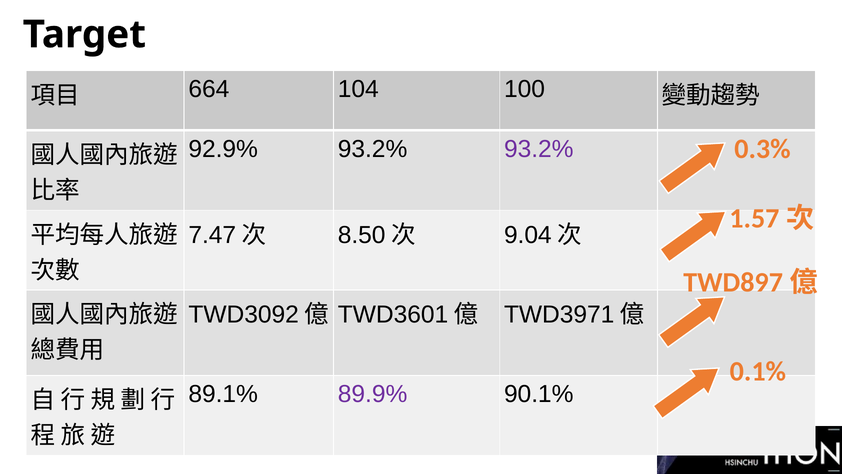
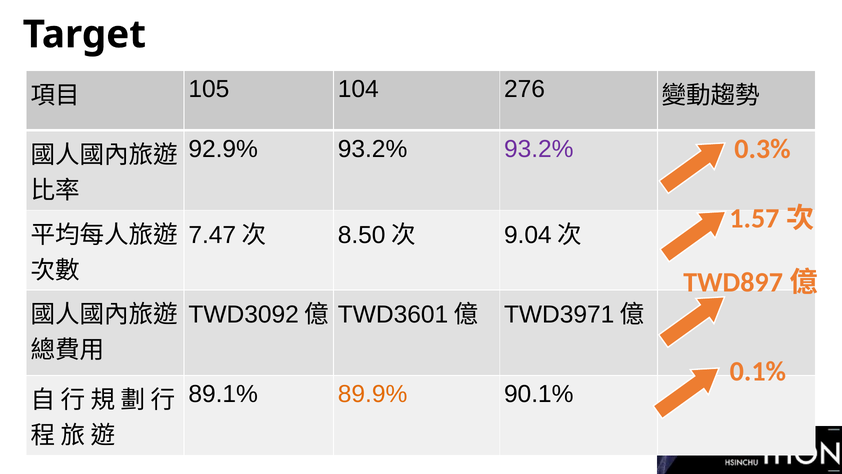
664: 664 -> 105
100: 100 -> 276
89.9% colour: purple -> orange
